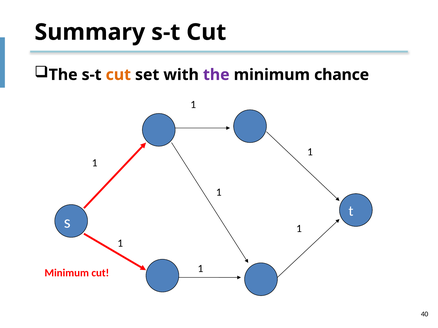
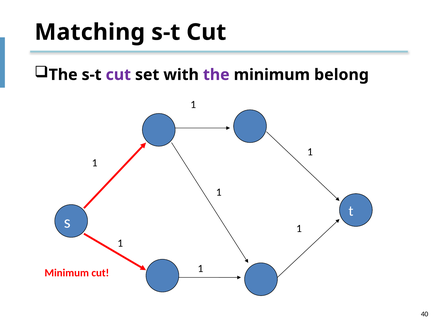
Summary: Summary -> Matching
cut at (118, 75) colour: orange -> purple
chance: chance -> belong
